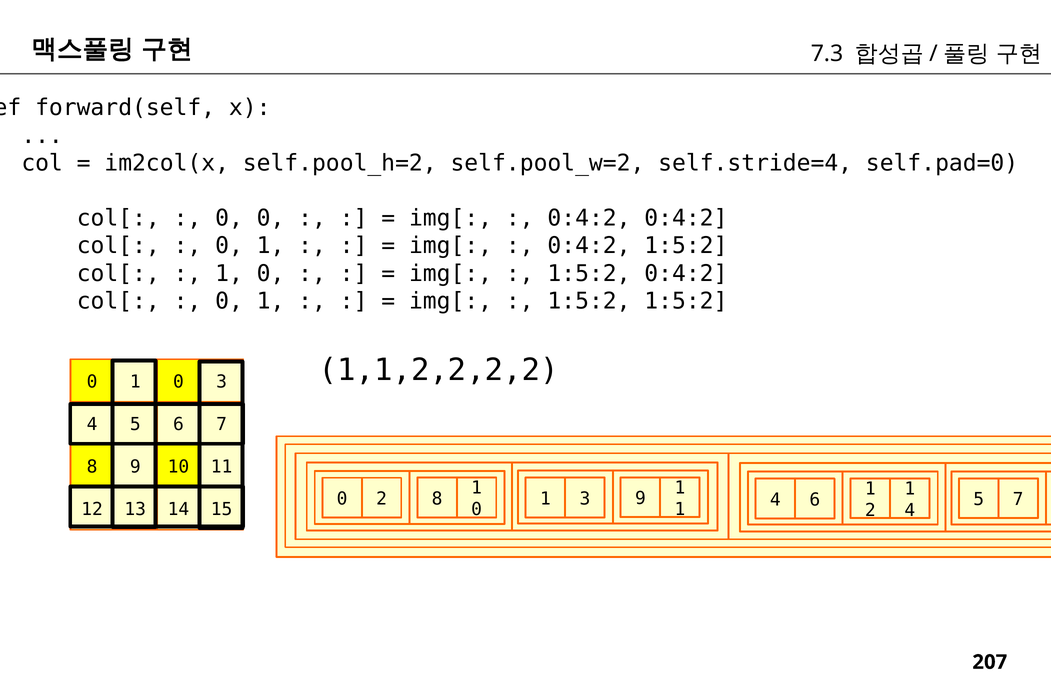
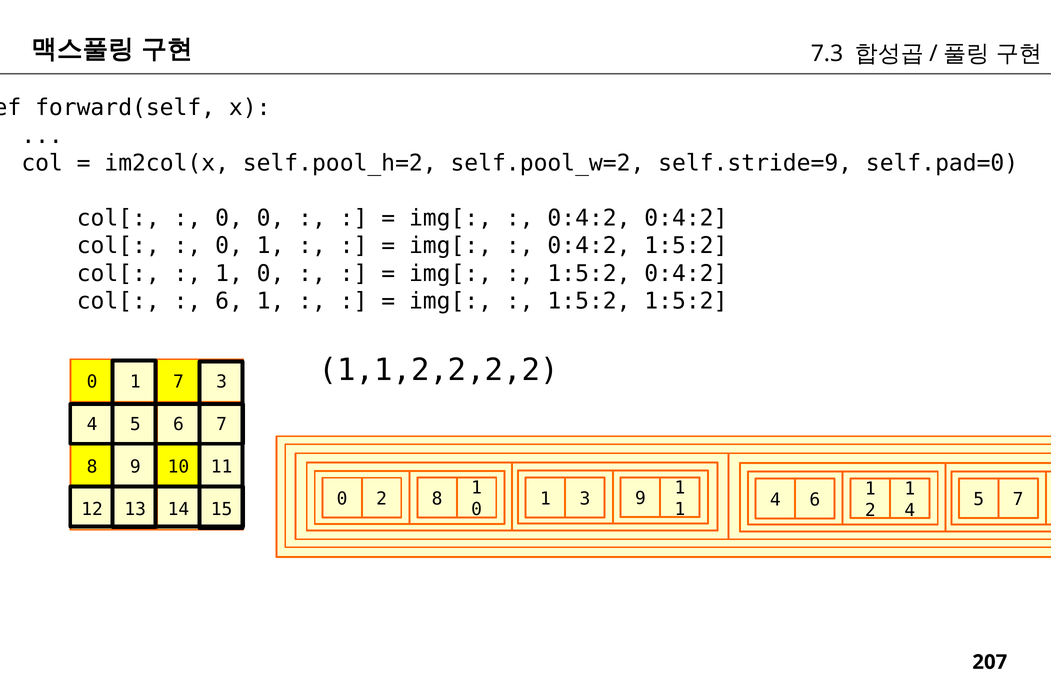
self.stride=4: self.stride=4 -> self.stride=9
0 at (229, 301): 0 -> 6
0 1 0: 0 -> 7
